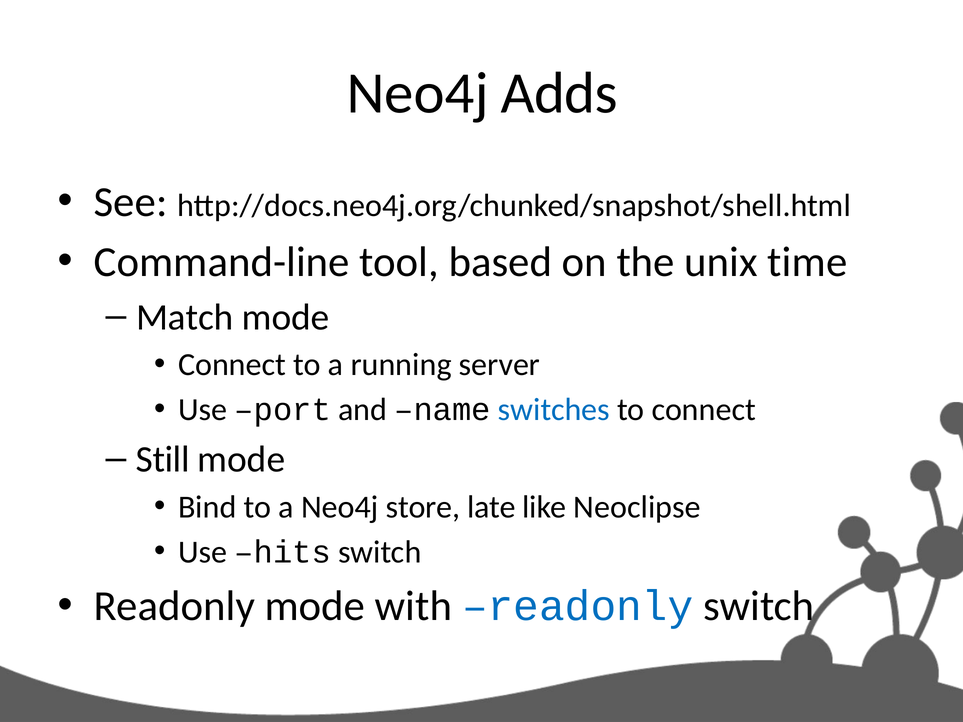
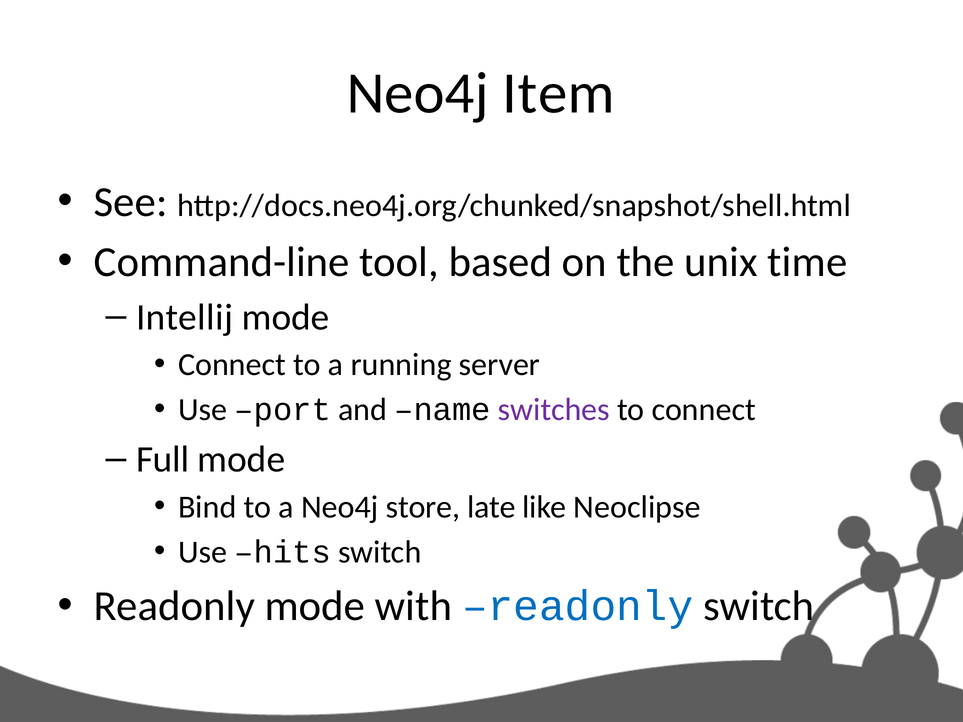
Adds: Adds -> Item
Match: Match -> Intellij
switches colour: blue -> purple
Still: Still -> Full
